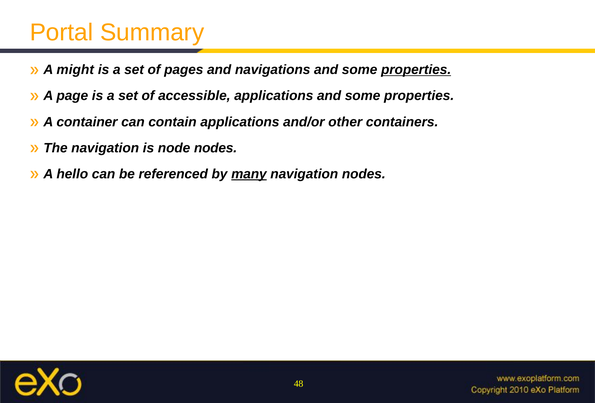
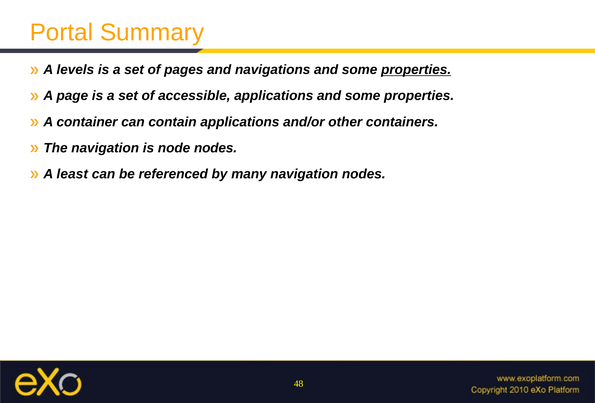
might: might -> levels
hello: hello -> least
many underline: present -> none
